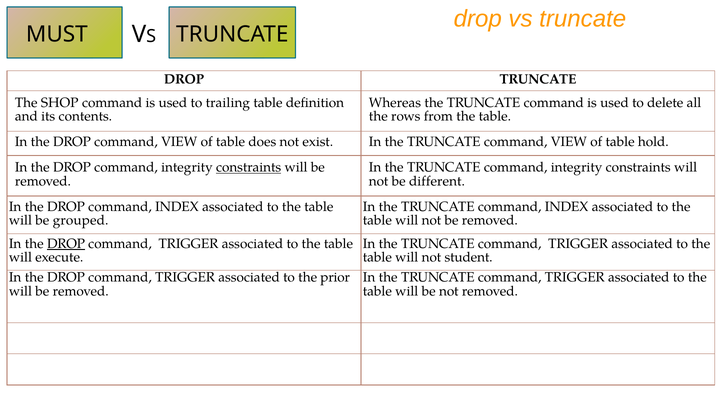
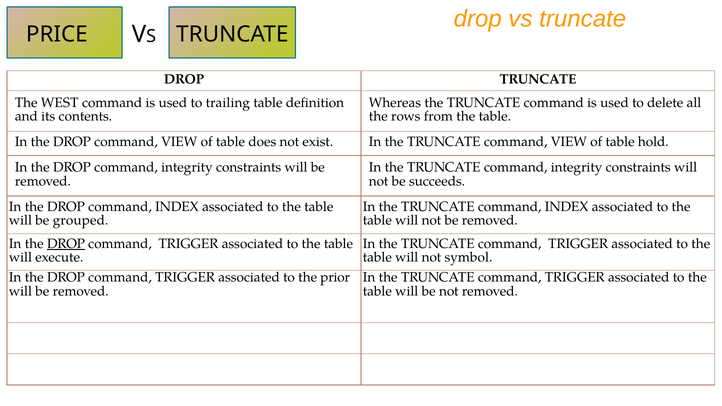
MUST: MUST -> PRICE
SHOP: SHOP -> WEST
constraints at (249, 168) underline: present -> none
different: different -> succeeds
student: student -> symbol
